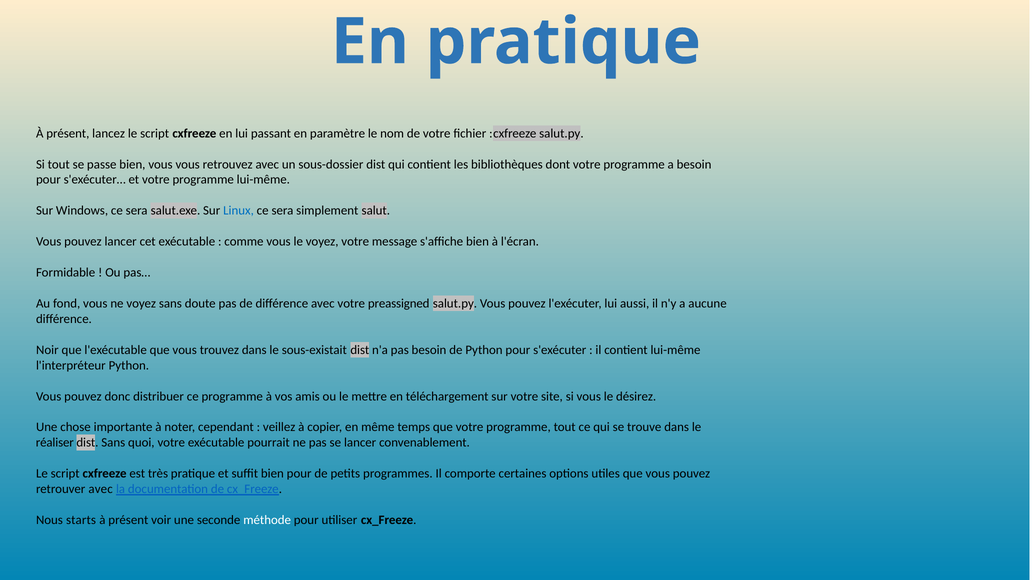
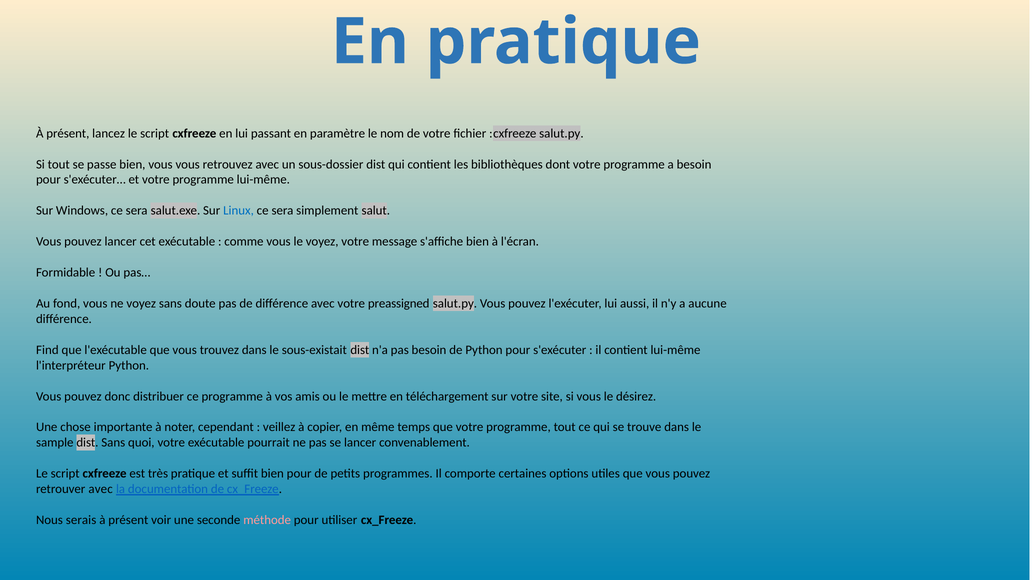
Noir: Noir -> Find
réaliser: réaliser -> sample
starts: starts -> serais
méthode colour: white -> pink
